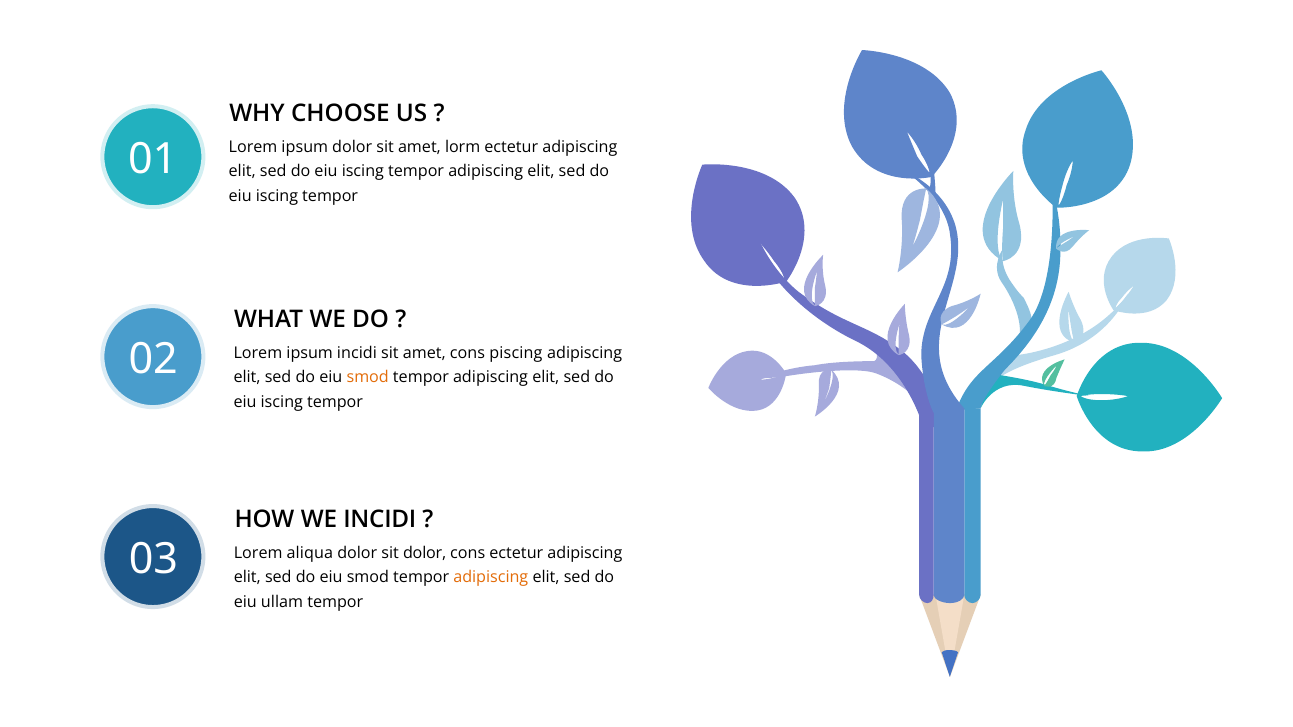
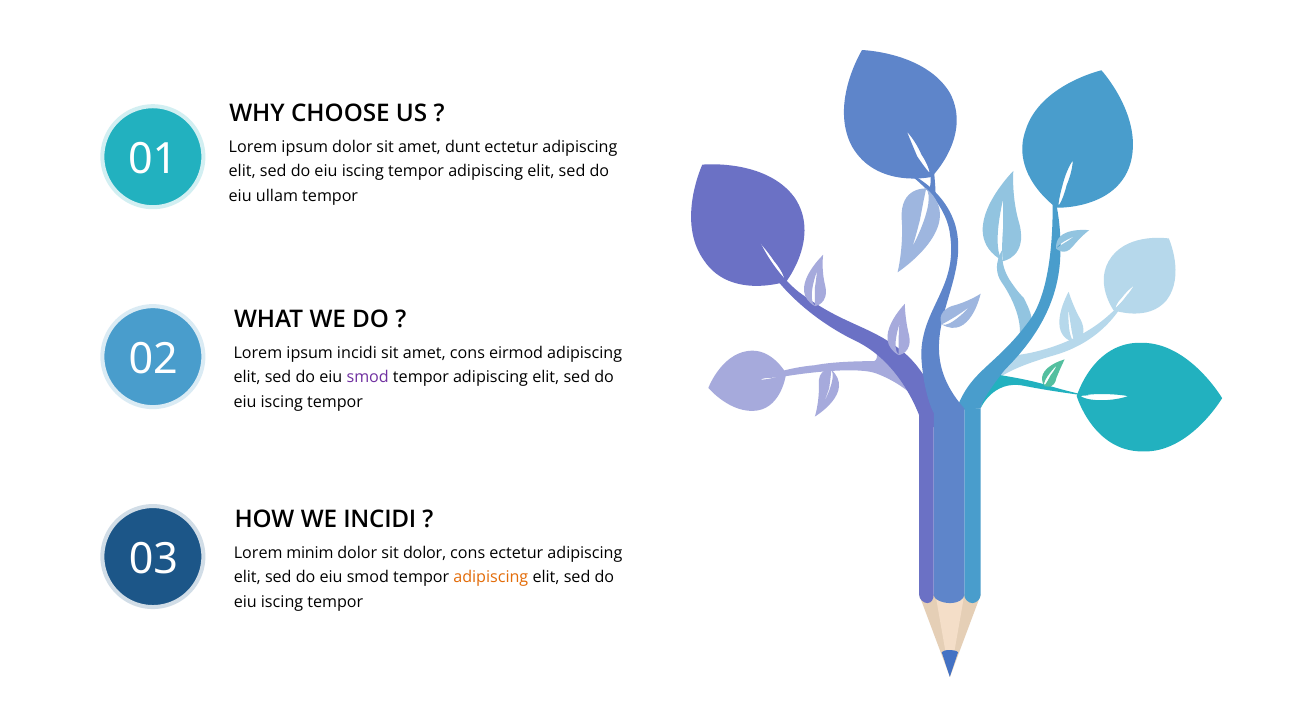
lorm: lorm -> dunt
iscing at (277, 196): iscing -> ullam
piscing: piscing -> eirmod
smod at (368, 378) colour: orange -> purple
aliqua: aliqua -> minim
ullam at (282, 602): ullam -> iscing
